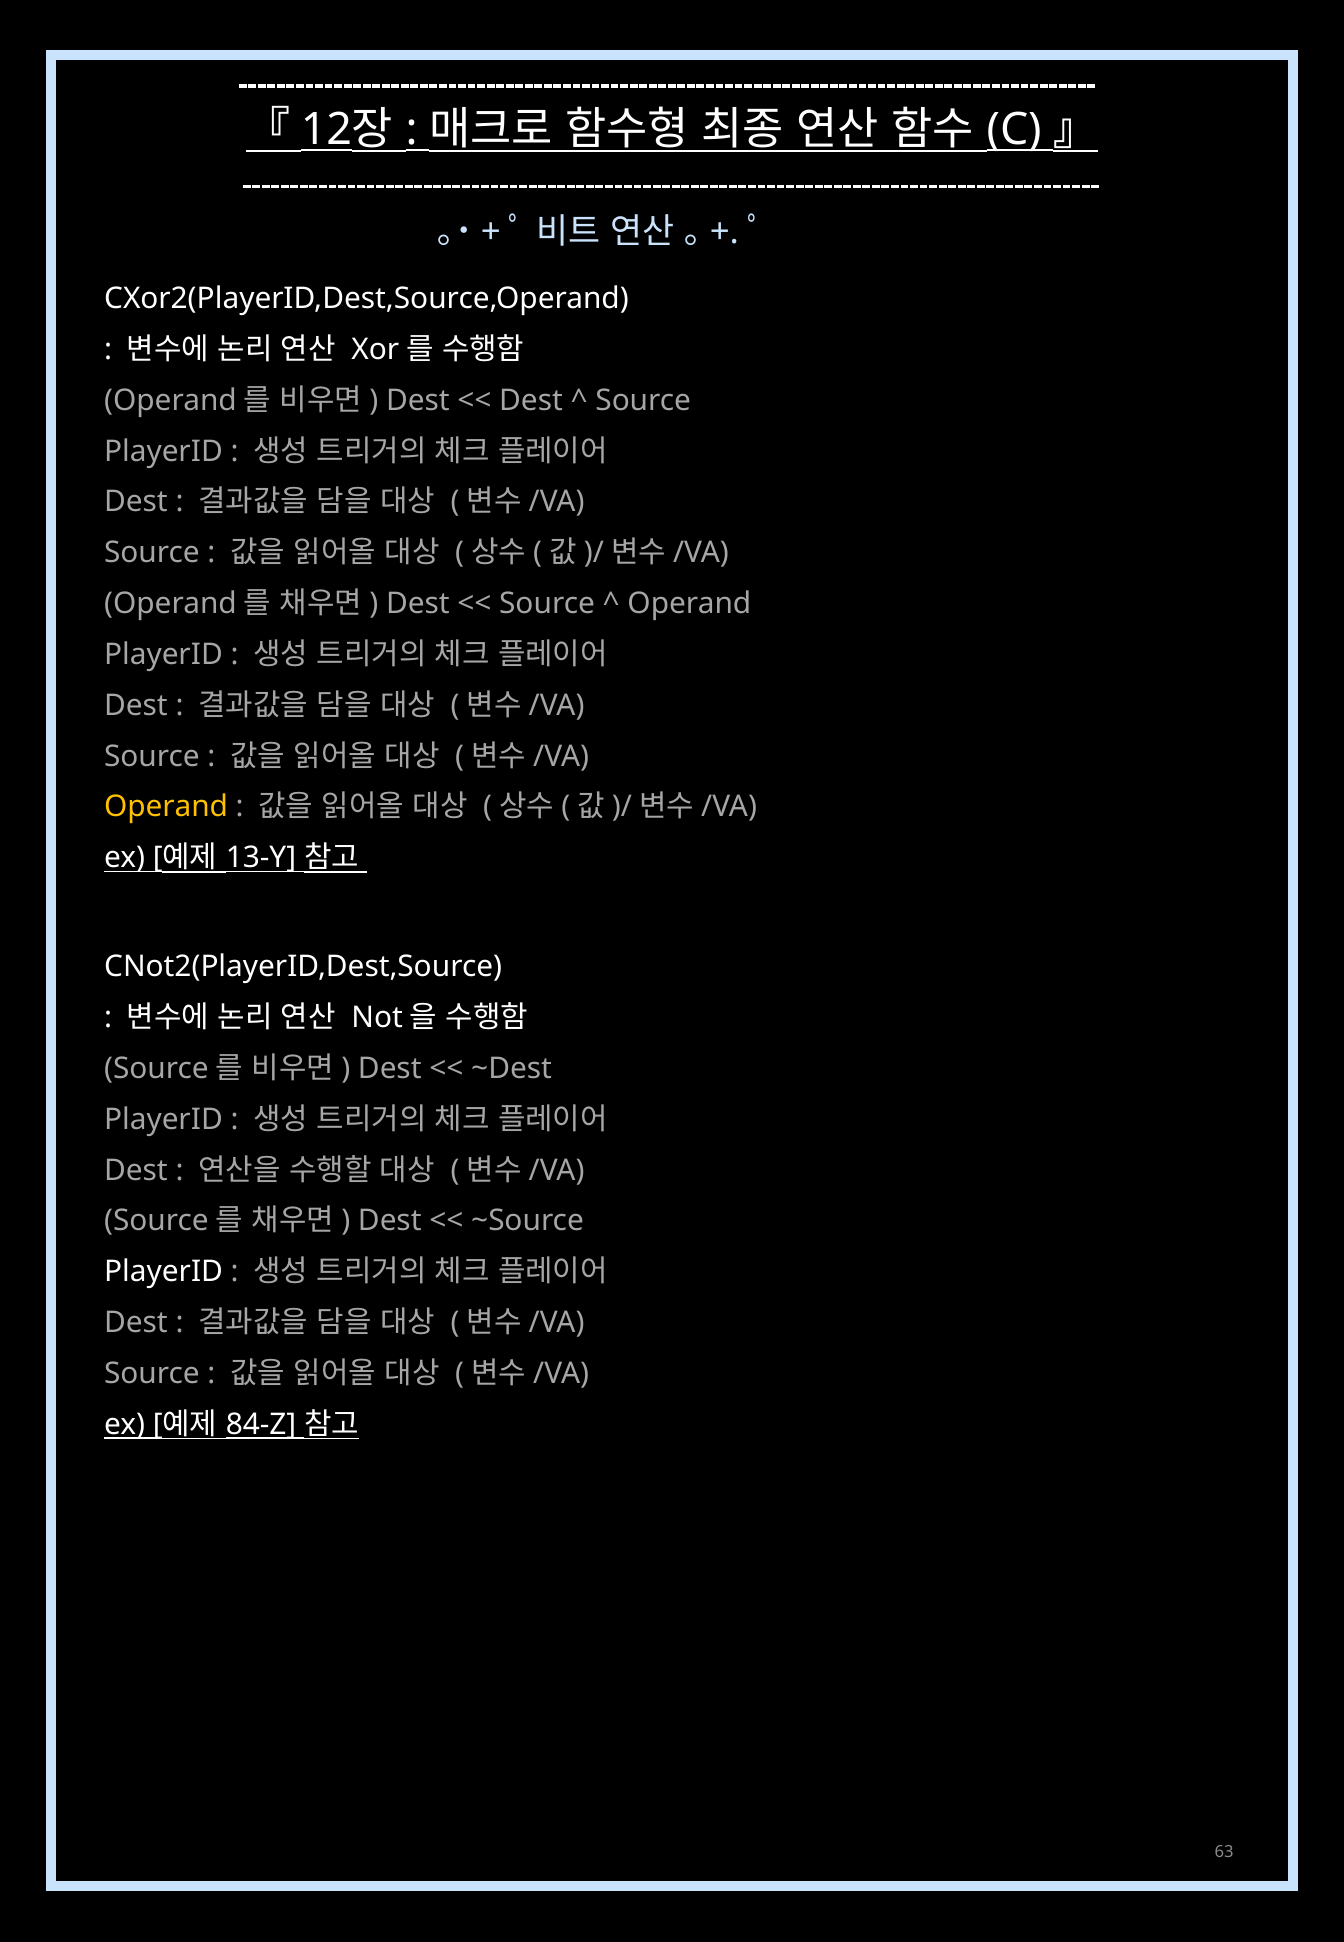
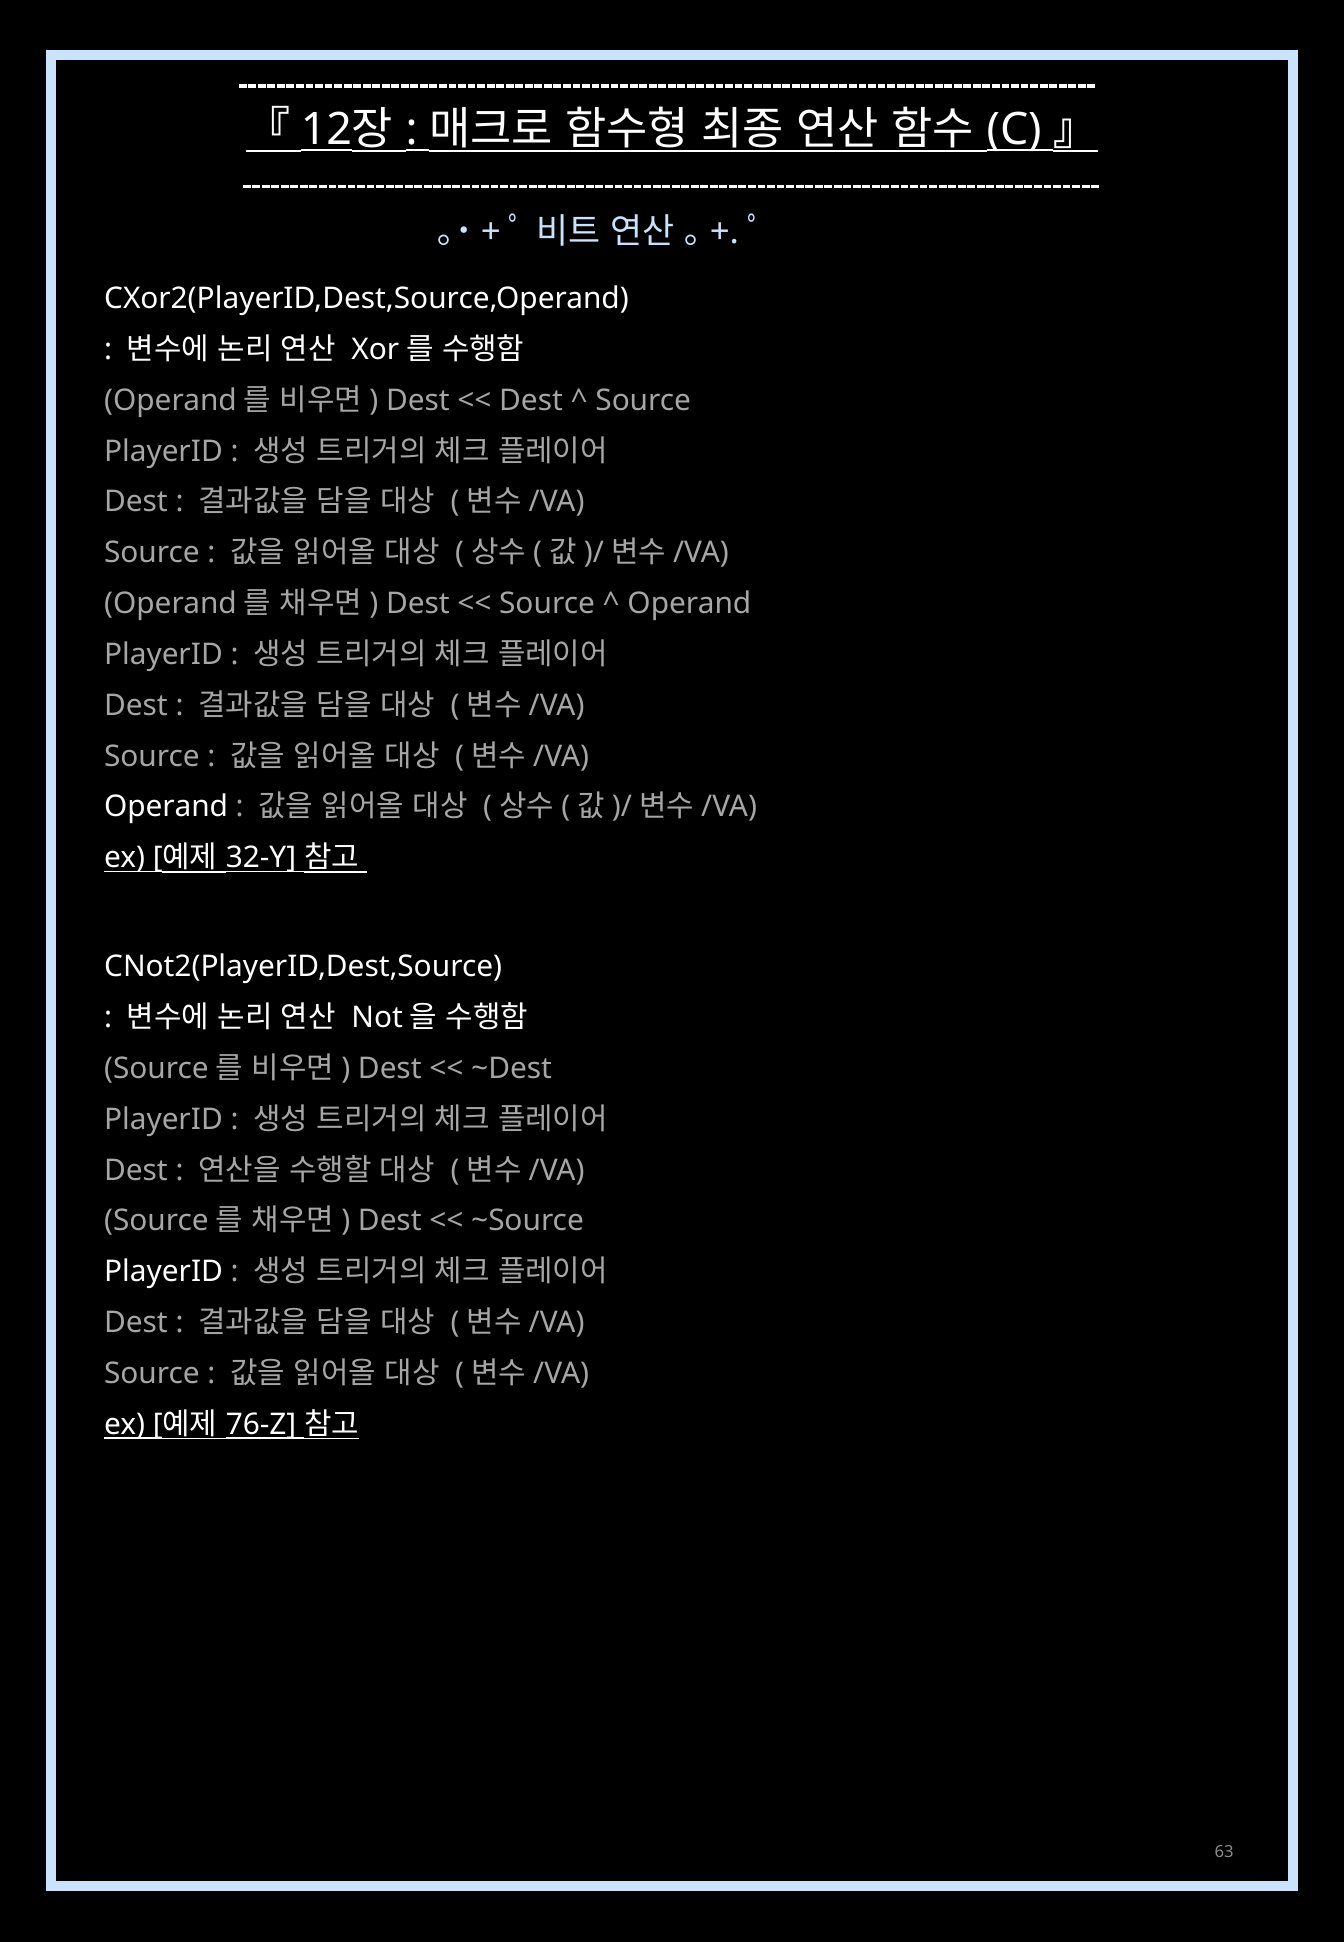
Operand at (166, 807) colour: yellow -> white
13-Y: 13-Y -> 32-Y
84-Z: 84-Z -> 76-Z
